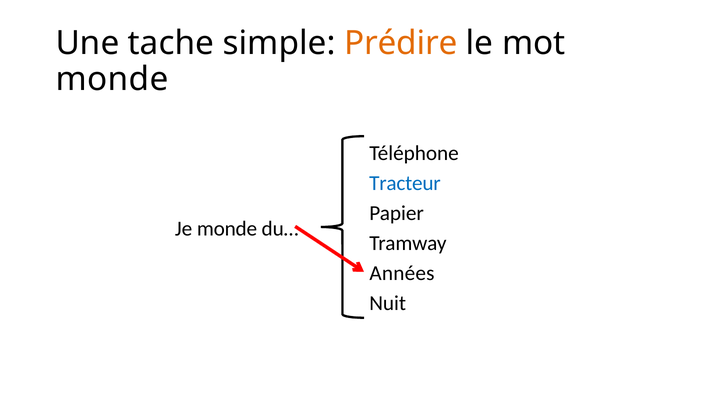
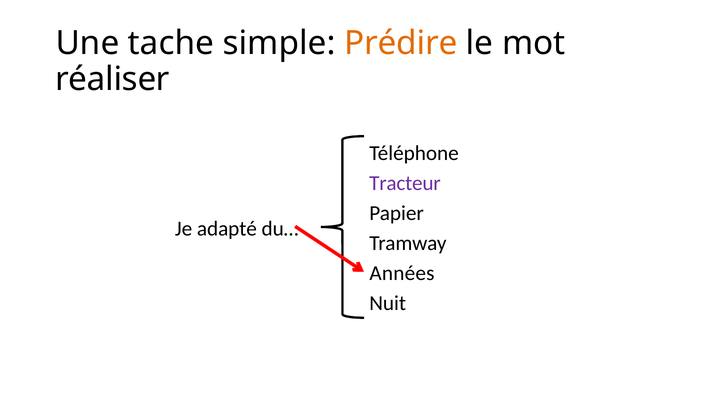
monde at (112, 79): monde -> réaliser
Tracteur colour: blue -> purple
Je monde: monde -> adapté
